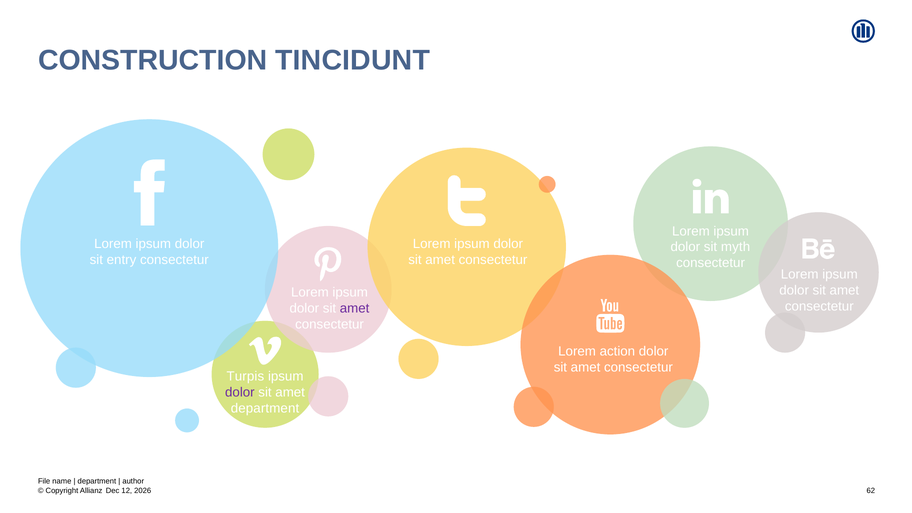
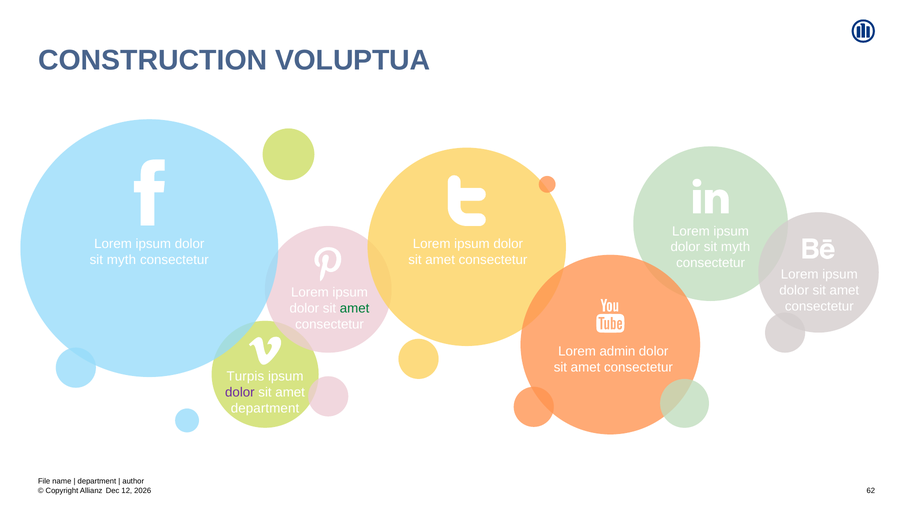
TINCIDUNT: TINCIDUNT -> VOLUPTUA
entry at (121, 260): entry -> myth
amet at (355, 308) colour: purple -> green
action: action -> admin
